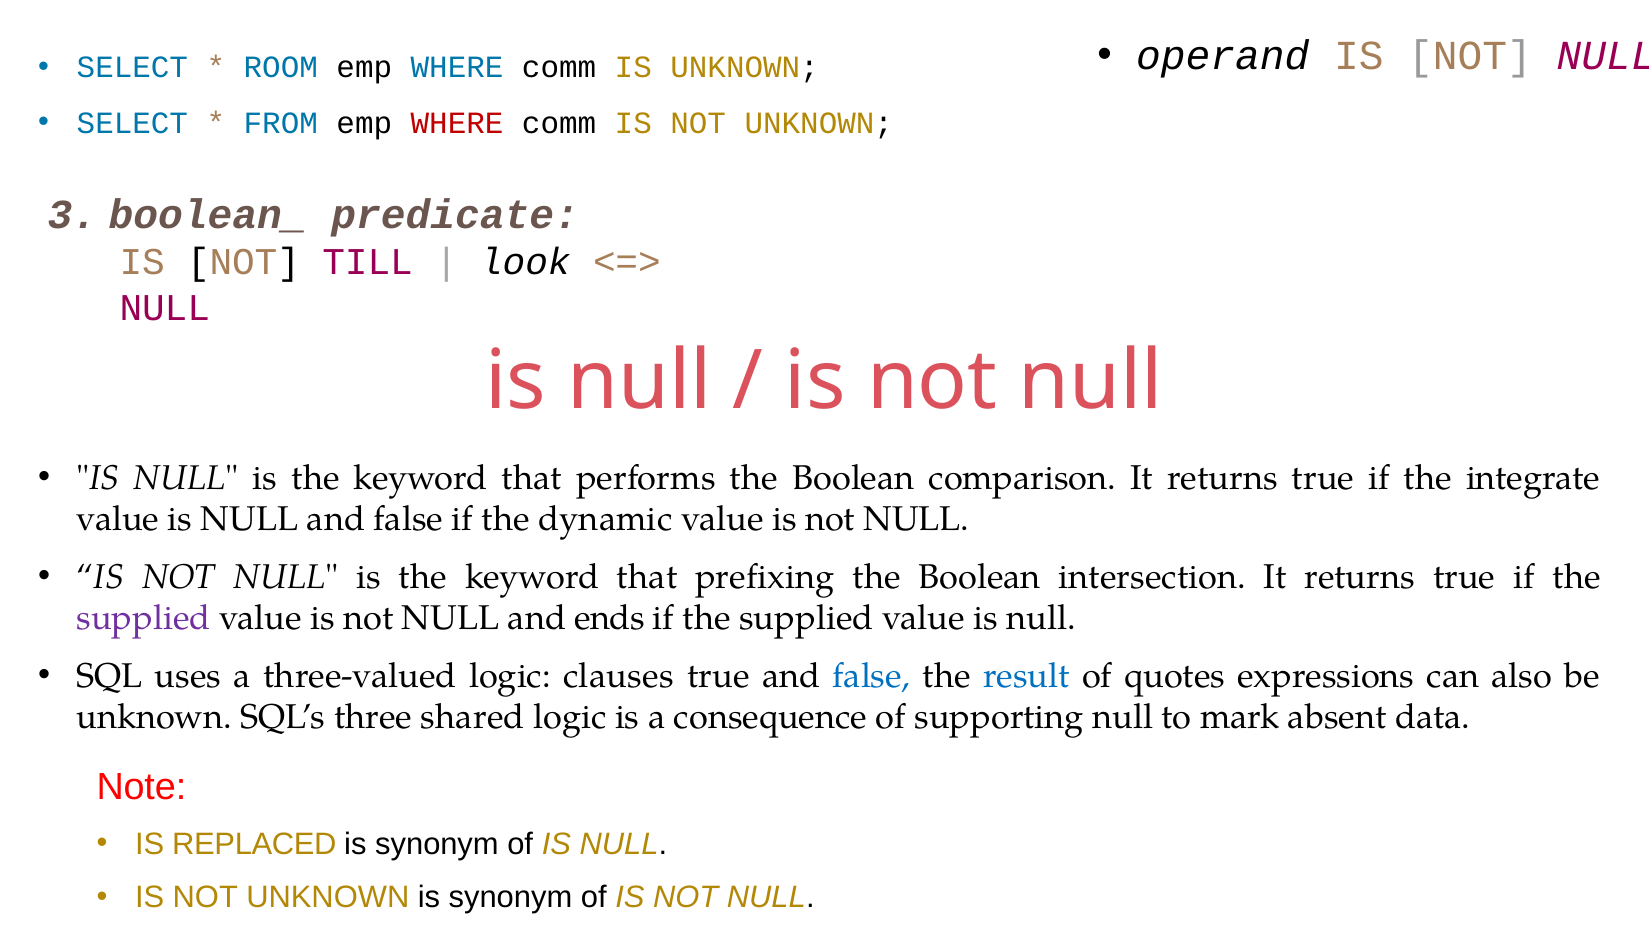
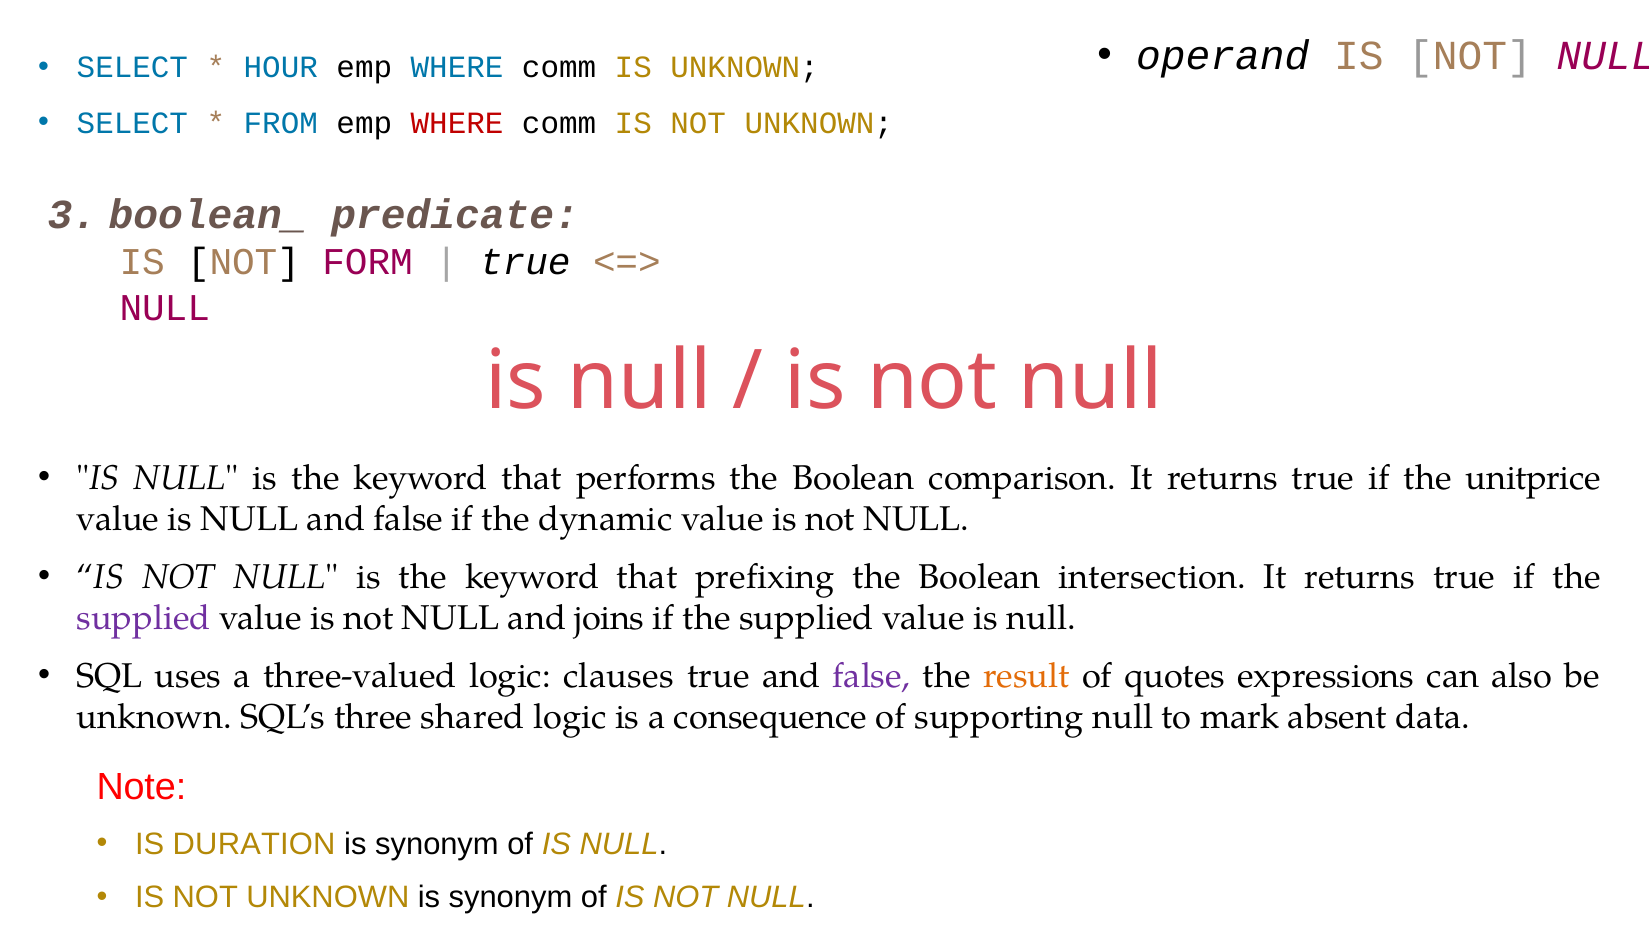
ROOM: ROOM -> HOUR
TILL: TILL -> FORM
look at (525, 262): look -> true
integrate: integrate -> unitprice
ends: ends -> joins
false at (872, 676) colour: blue -> purple
result colour: blue -> orange
REPLACED: REPLACED -> DURATION
